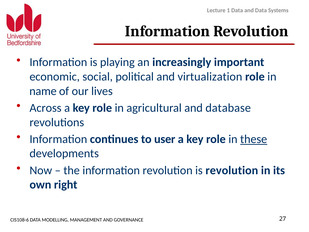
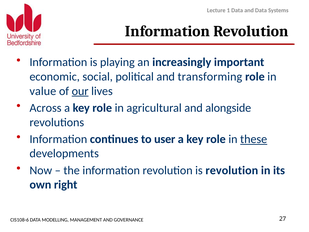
virtualization: virtualization -> transforming
name: name -> value
our underline: none -> present
database: database -> alongside
